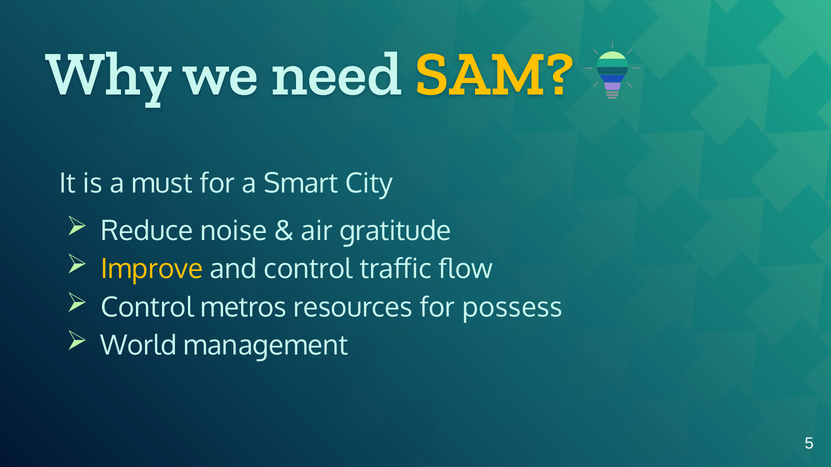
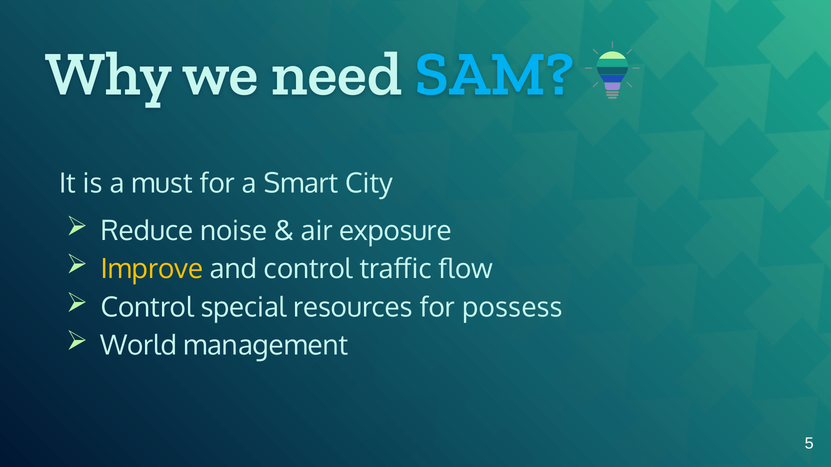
SAM colour: yellow -> light blue
gratitude: gratitude -> exposure
metros: metros -> special
